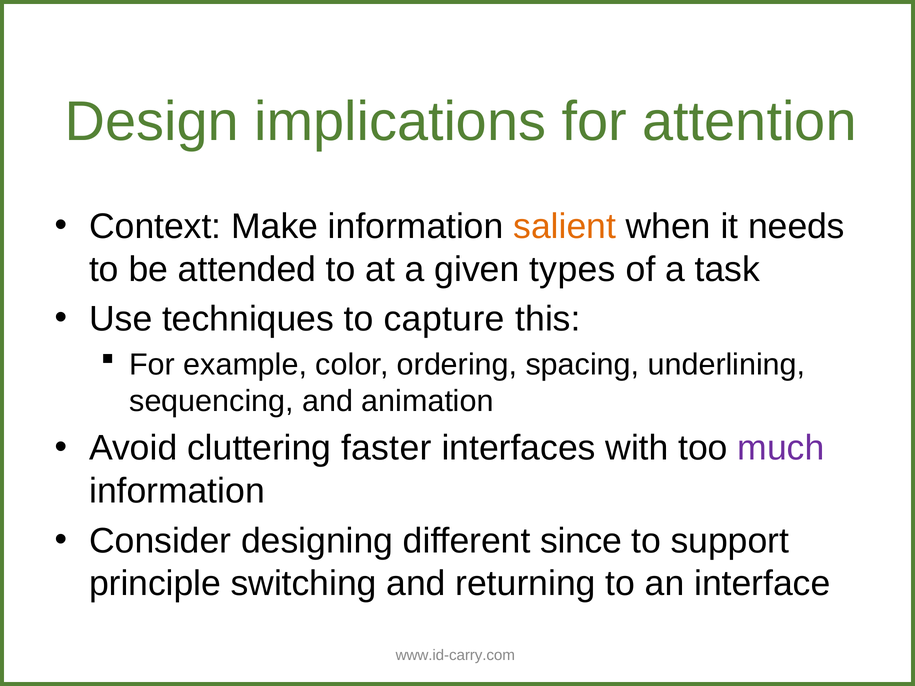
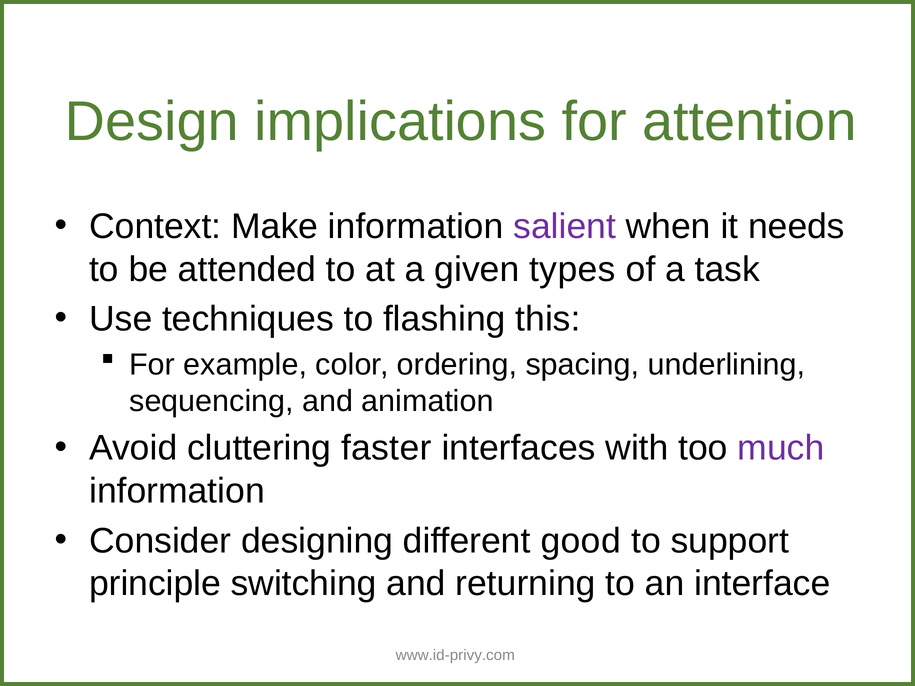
salient colour: orange -> purple
capture: capture -> flashing
since: since -> good
www.id-carry.com: www.id-carry.com -> www.id-privy.com
